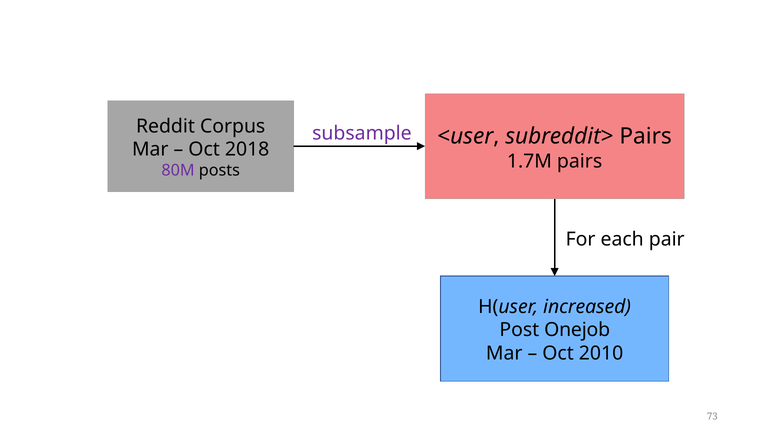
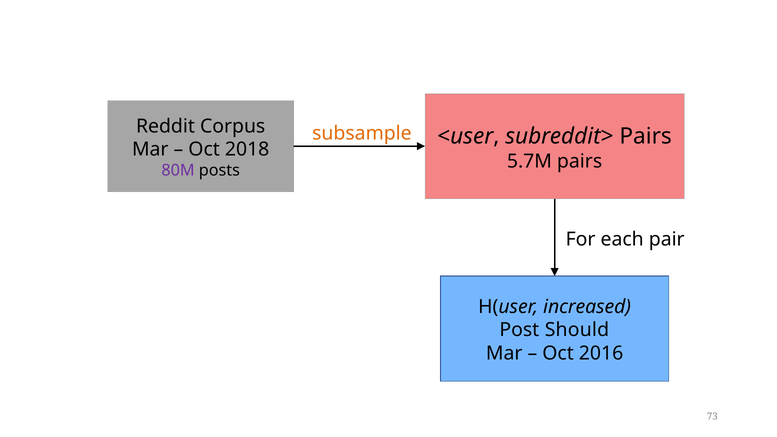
subsample colour: purple -> orange
1.7M: 1.7M -> 5.7M
Onejob: Onejob -> Should
2010: 2010 -> 2016
